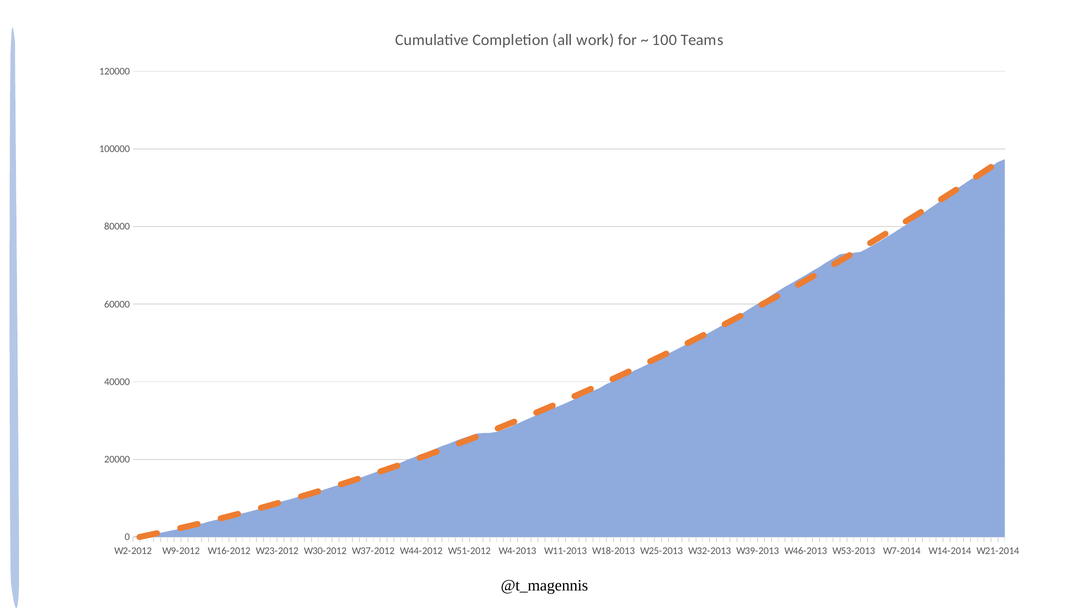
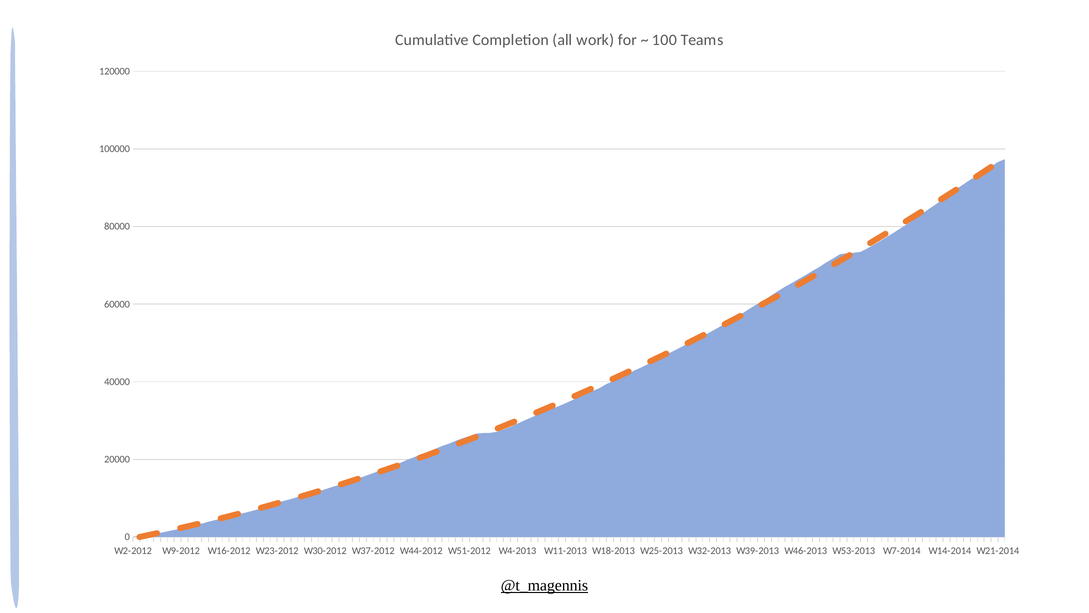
@t_magennis underline: none -> present
